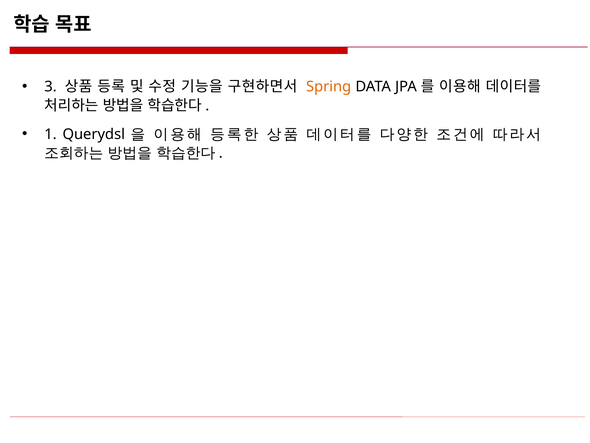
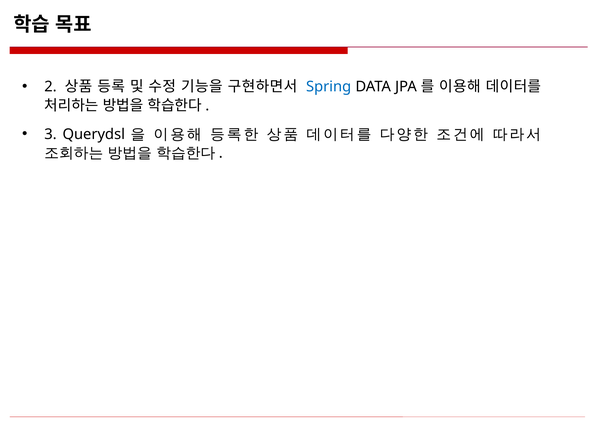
3: 3 -> 2
Spring colour: orange -> blue
1: 1 -> 3
